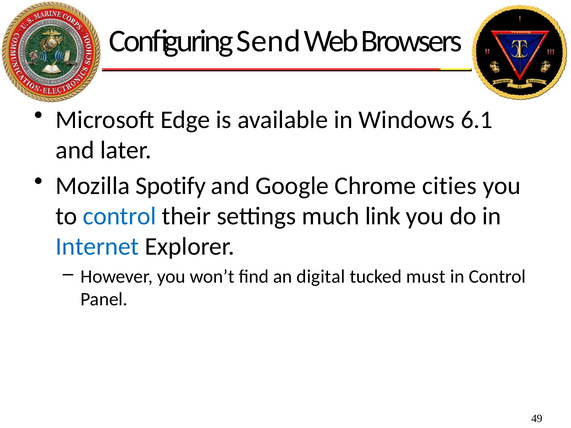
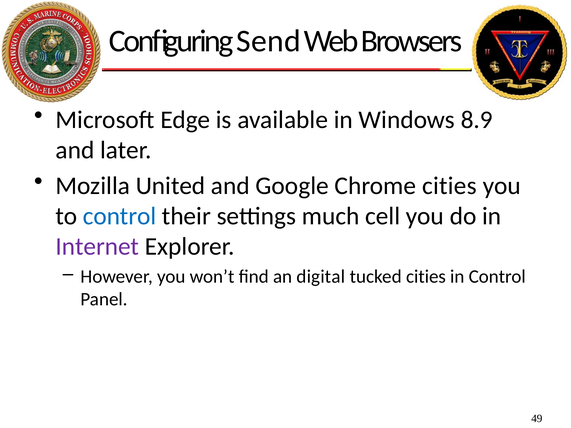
6.1: 6.1 -> 8.9
Spotify: Spotify -> United
link: link -> cell
Internet colour: blue -> purple
tucked must: must -> cities
